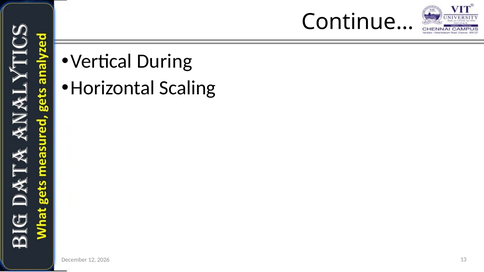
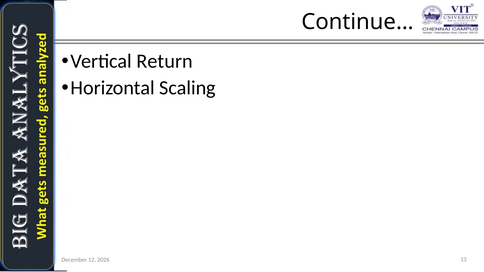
During: During -> Return
